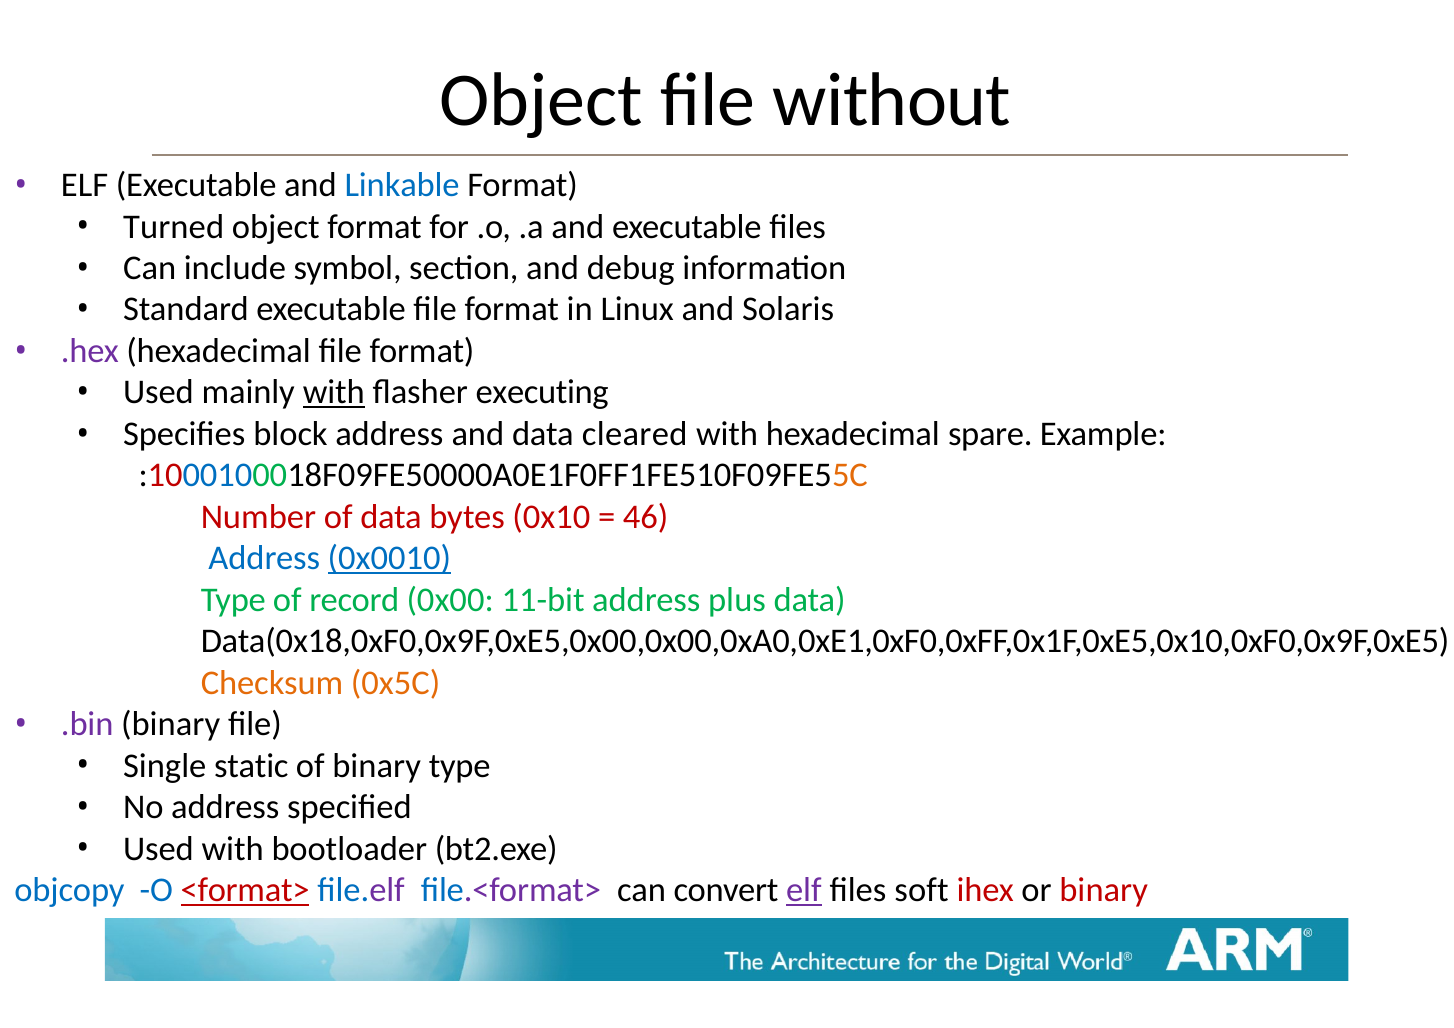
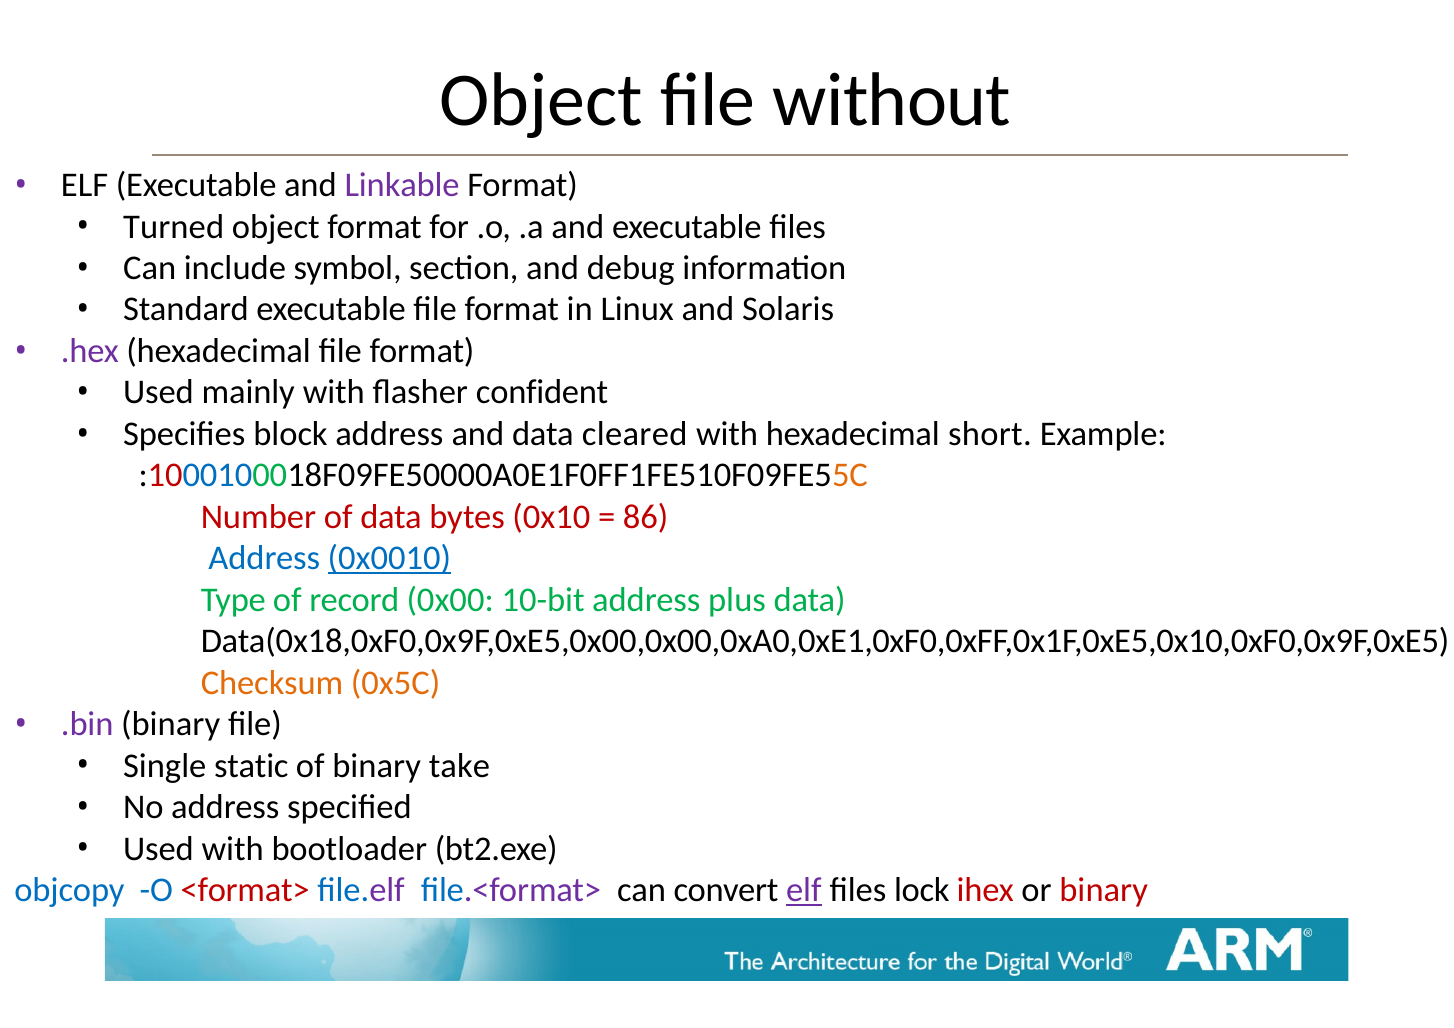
Linkable colour: blue -> purple
with at (334, 392) underline: present -> none
executing: executing -> confident
spare: spare -> short
46: 46 -> 86
11-bit: 11-bit -> 10-bit
binary type: type -> take
<format> underline: present -> none
soft: soft -> lock
